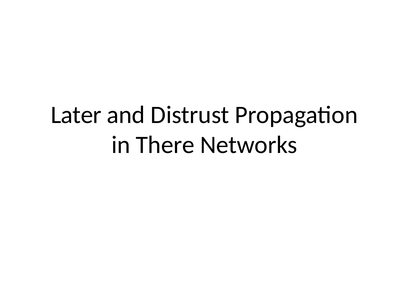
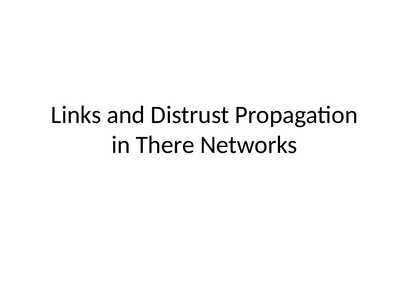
Later: Later -> Links
